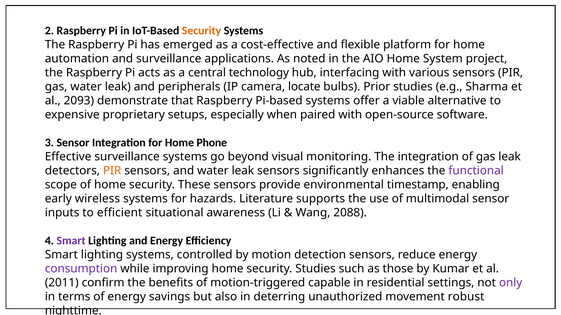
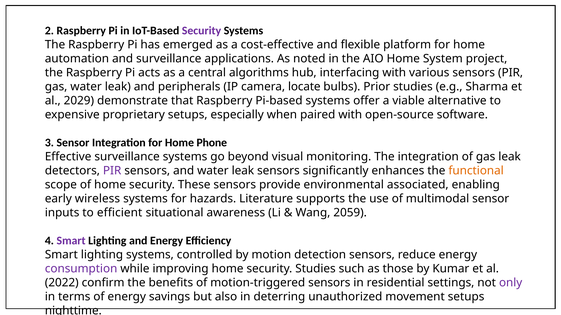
Security at (202, 31) colour: orange -> purple
technology: technology -> algorithms
2093: 2093 -> 2029
PIR at (112, 171) colour: orange -> purple
functional colour: purple -> orange
timestamp: timestamp -> associated
2088: 2088 -> 2059
2011: 2011 -> 2022
motion-triggered capable: capable -> sensors
movement robust: robust -> setups
